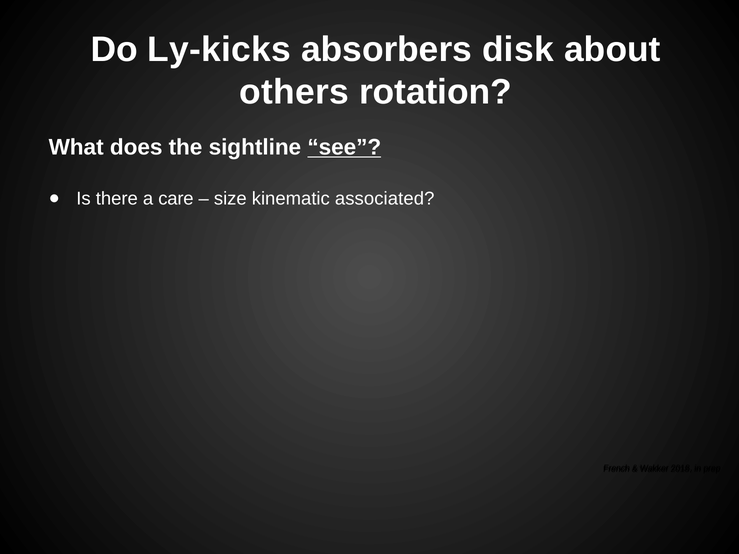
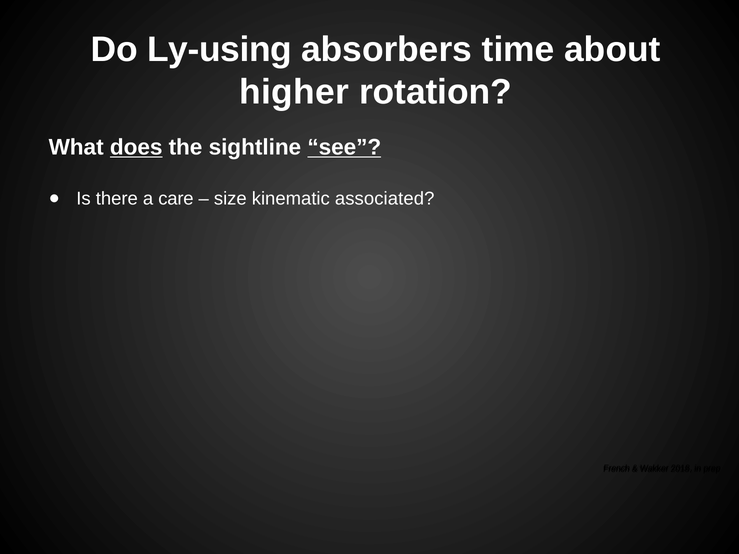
Ly-kicks: Ly-kicks -> Ly-using
disk: disk -> time
others: others -> higher
does underline: none -> present
